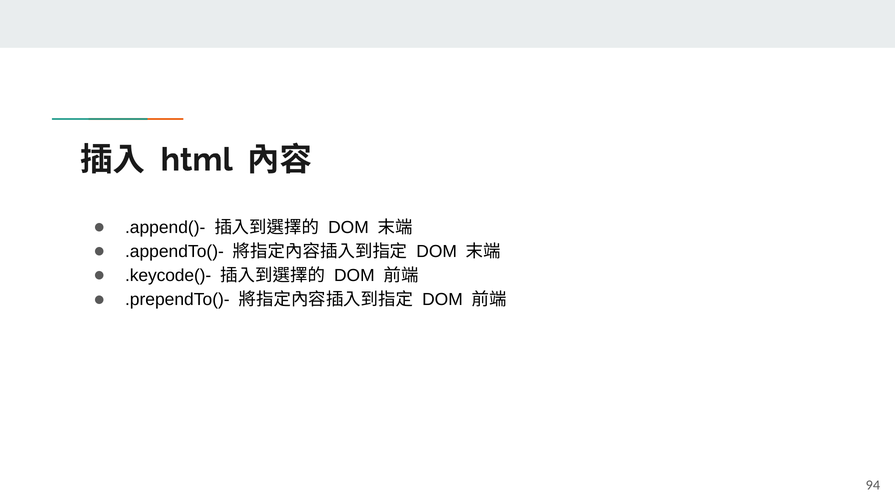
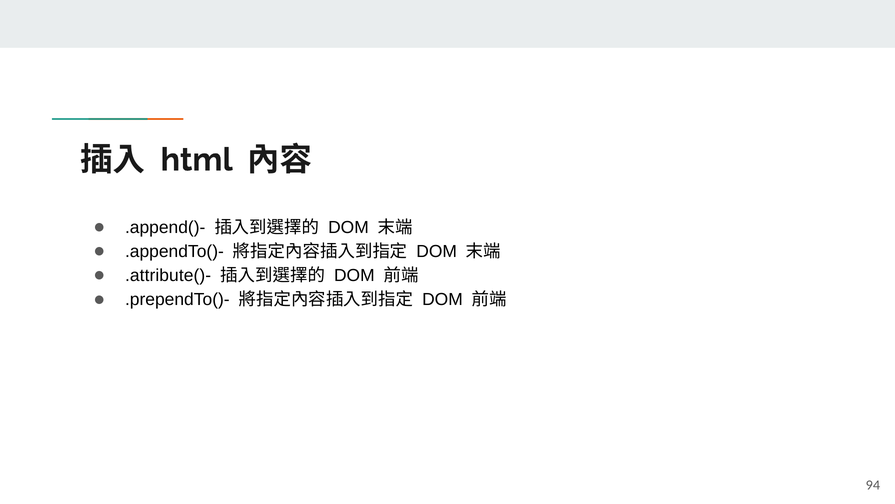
.keycode()-: .keycode()- -> .attribute()-
